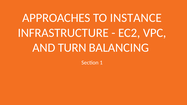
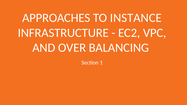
TURN: TURN -> OVER
